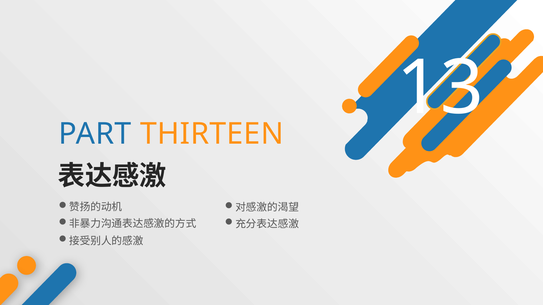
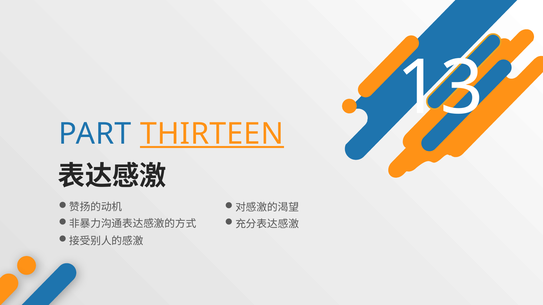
THIRTEEN underline: none -> present
